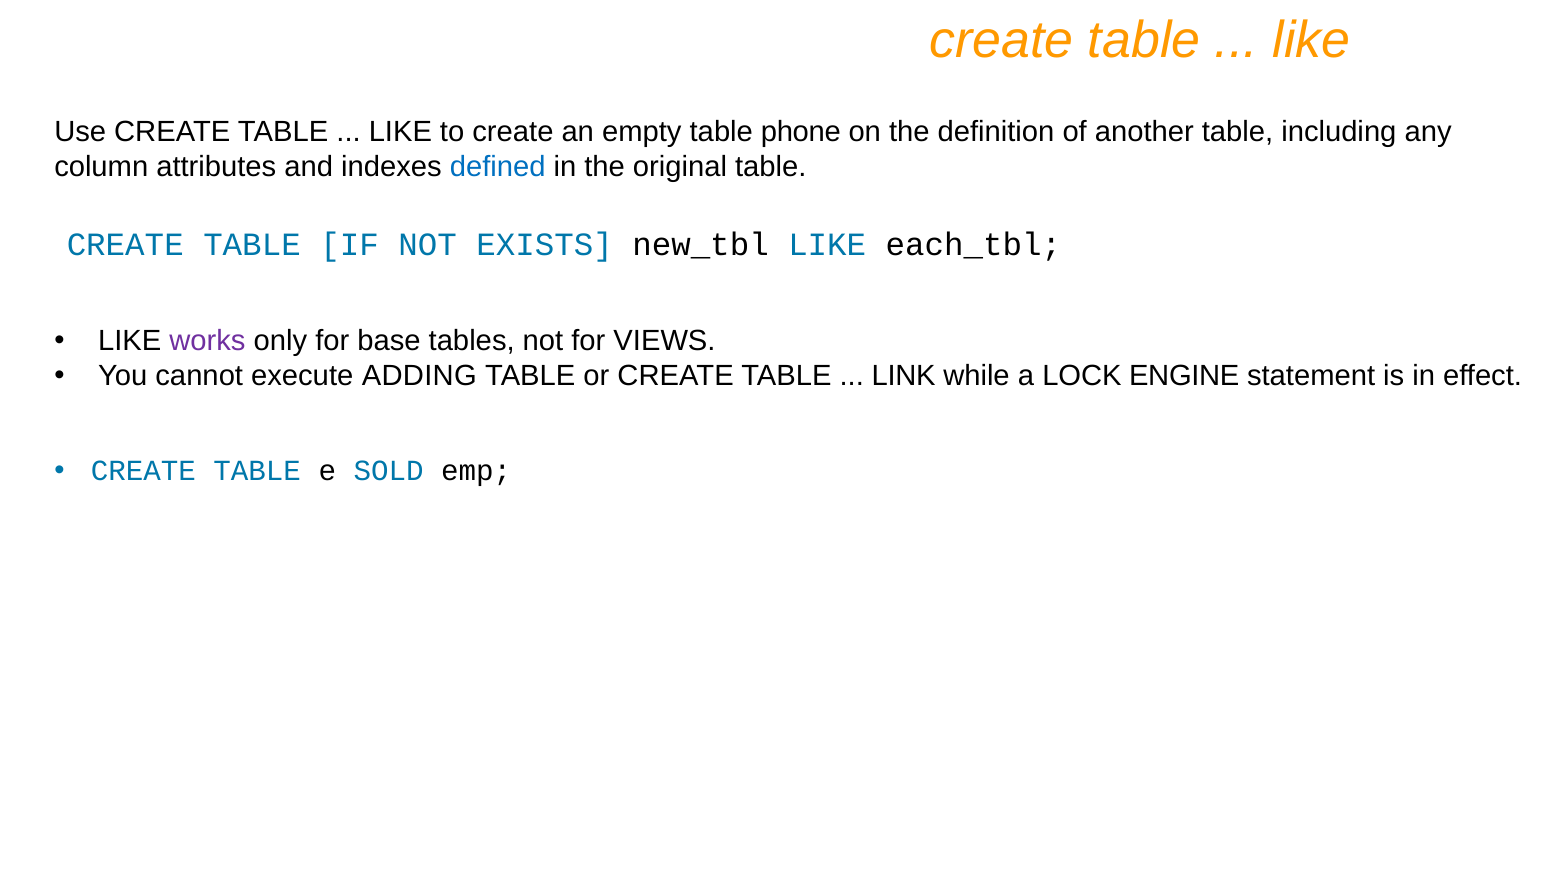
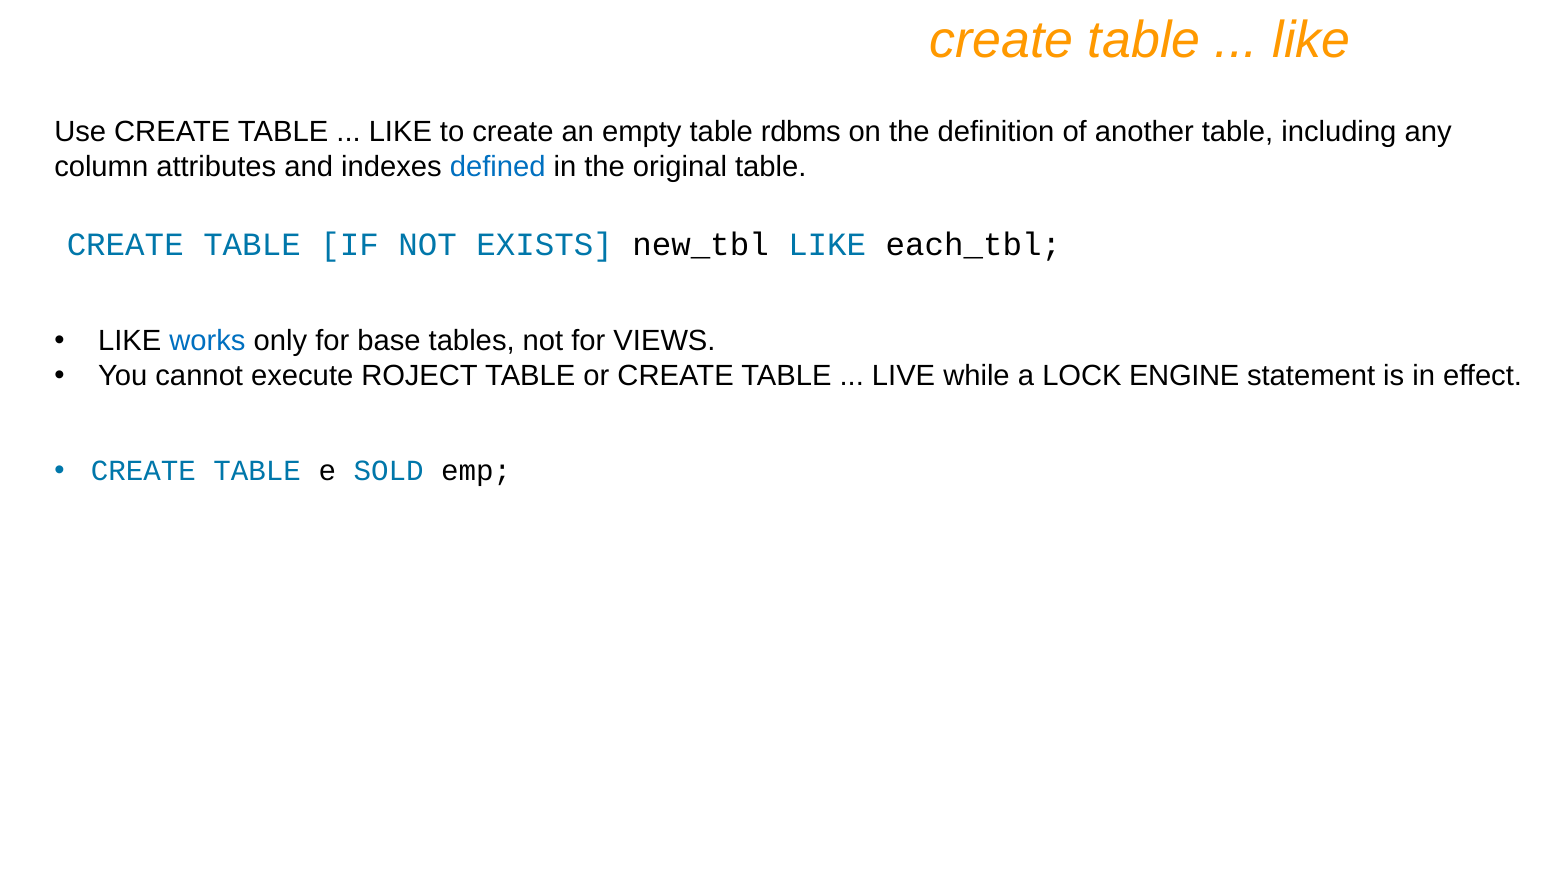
phone: phone -> rdbms
works colour: purple -> blue
ADDING: ADDING -> ROJECT
LINK: LINK -> LIVE
